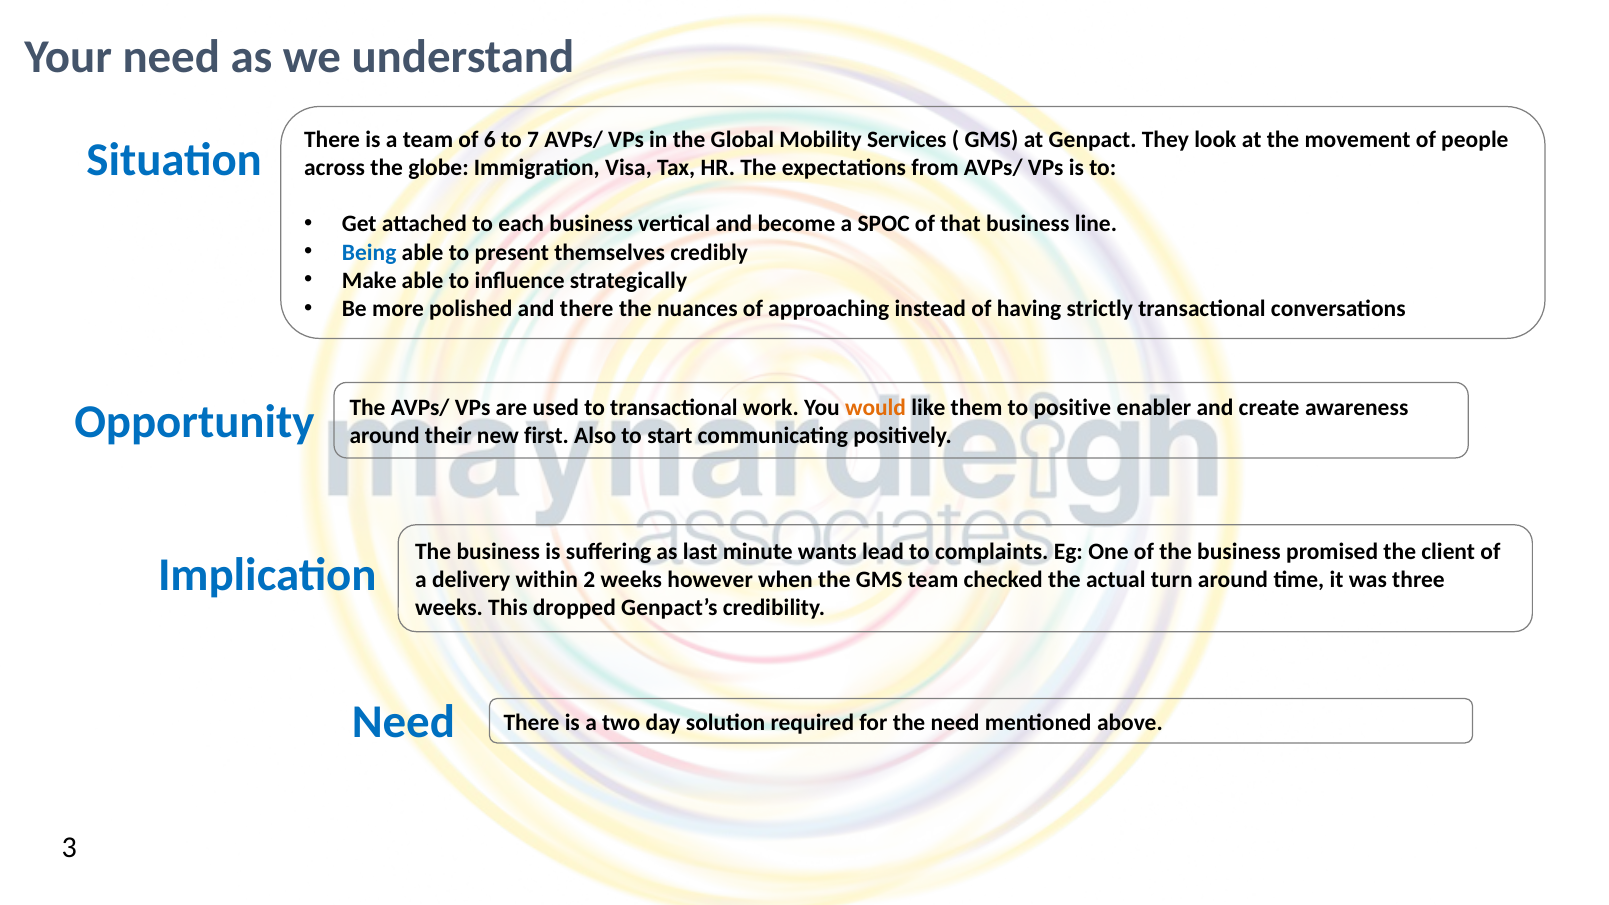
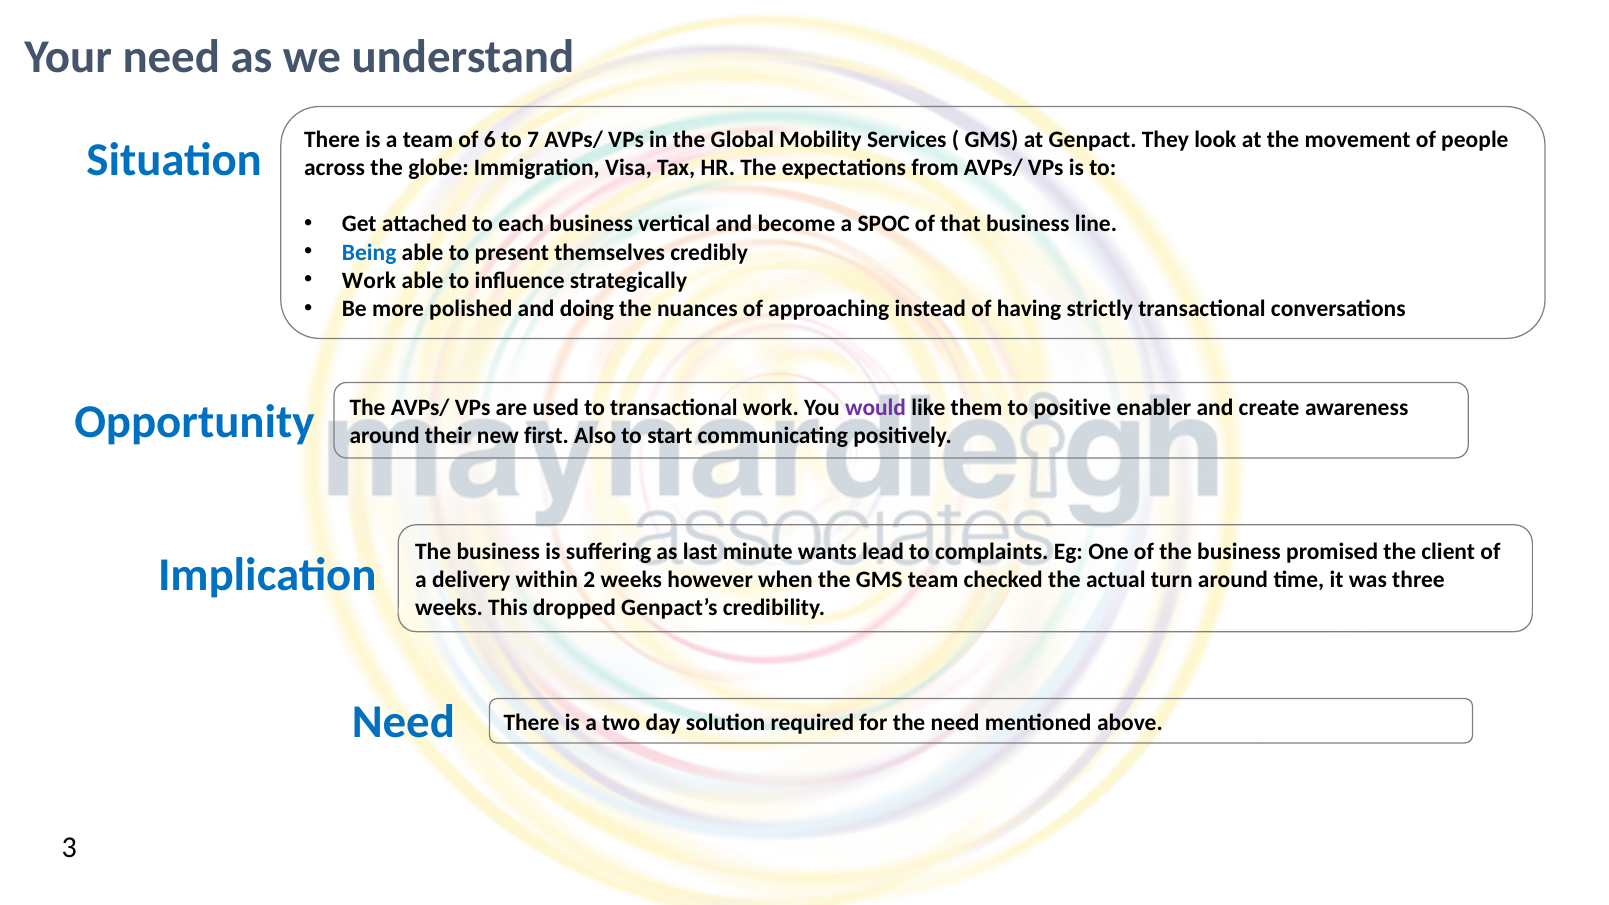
Make at (369, 280): Make -> Work
and there: there -> doing
would colour: orange -> purple
